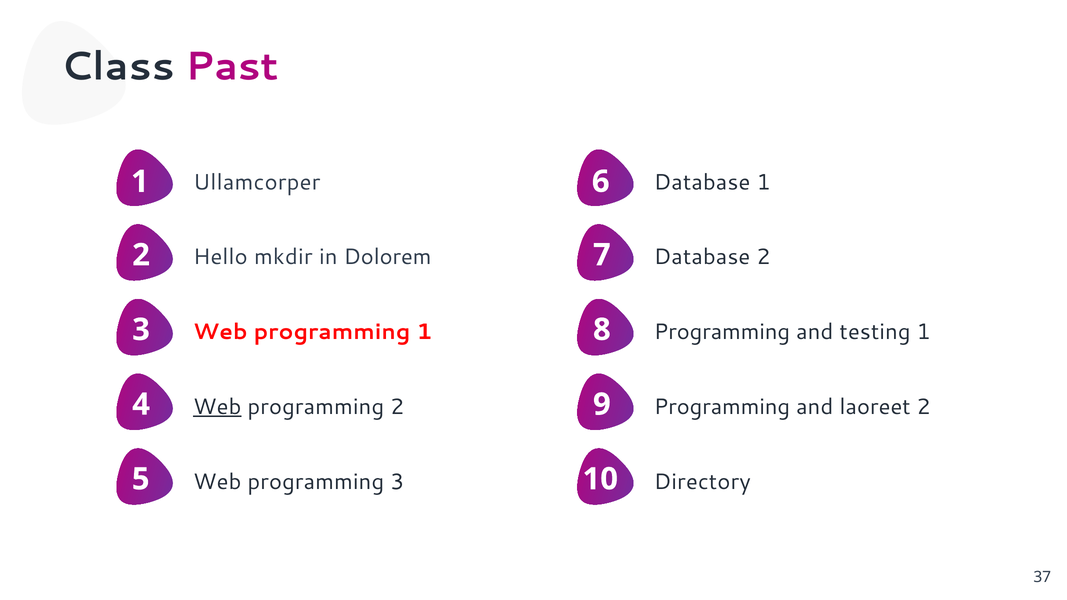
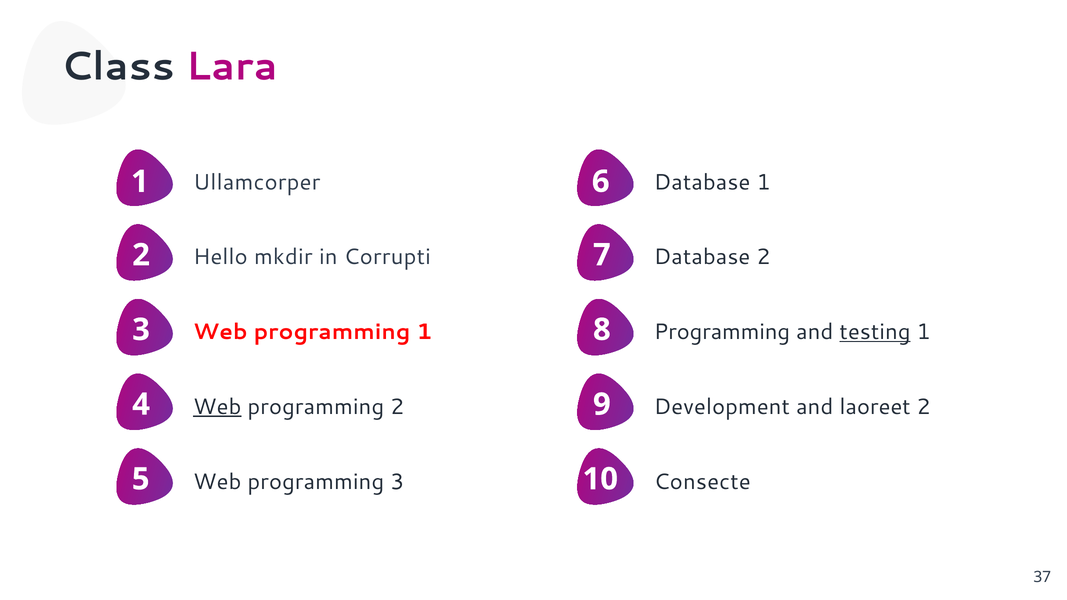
Past: Past -> Lara
Dolorem: Dolorem -> Corrupti
testing underline: none -> present
Programming at (722, 407): Programming -> Development
Directory: Directory -> Consecte
